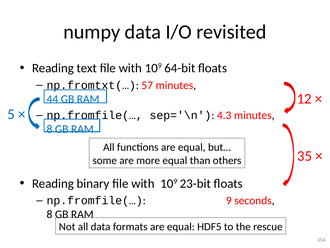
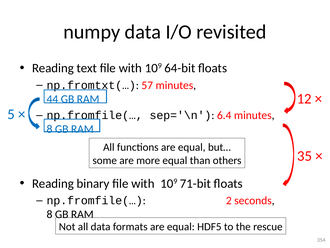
4.3: 4.3 -> 6.4
23-bit: 23-bit -> 71-bit
9: 9 -> 2
